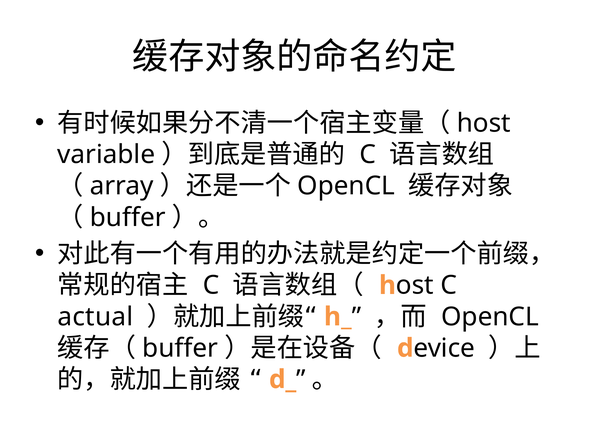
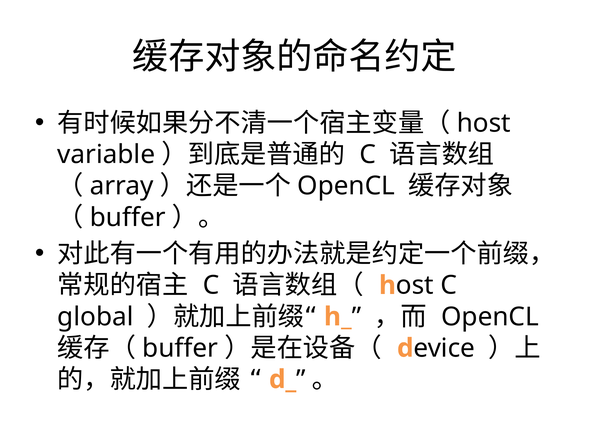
actual: actual -> global
